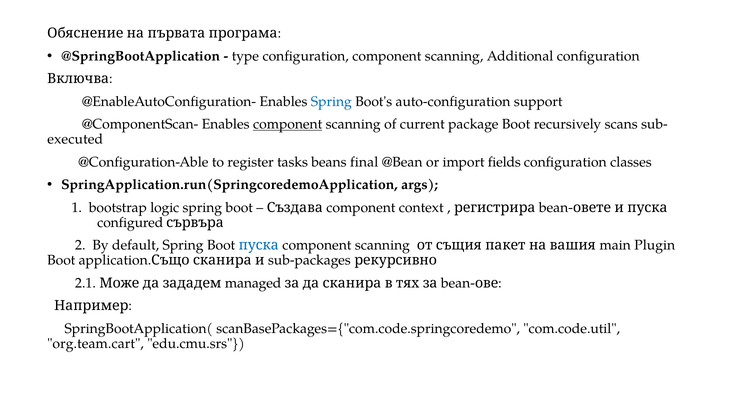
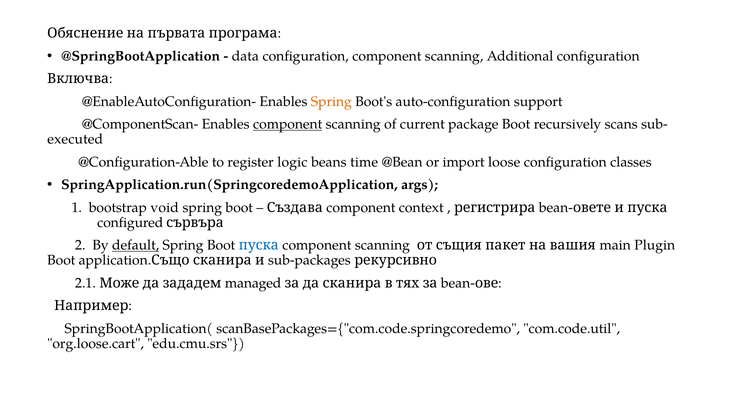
type: type -> data
Spring at (331, 102) colour: blue -> orange
tasks: tasks -> logic
final: final -> time
fields: fields -> loose
logic: logic -> void
default underline: none -> present
org.team.cart: org.team.cart -> org.loose.cart
